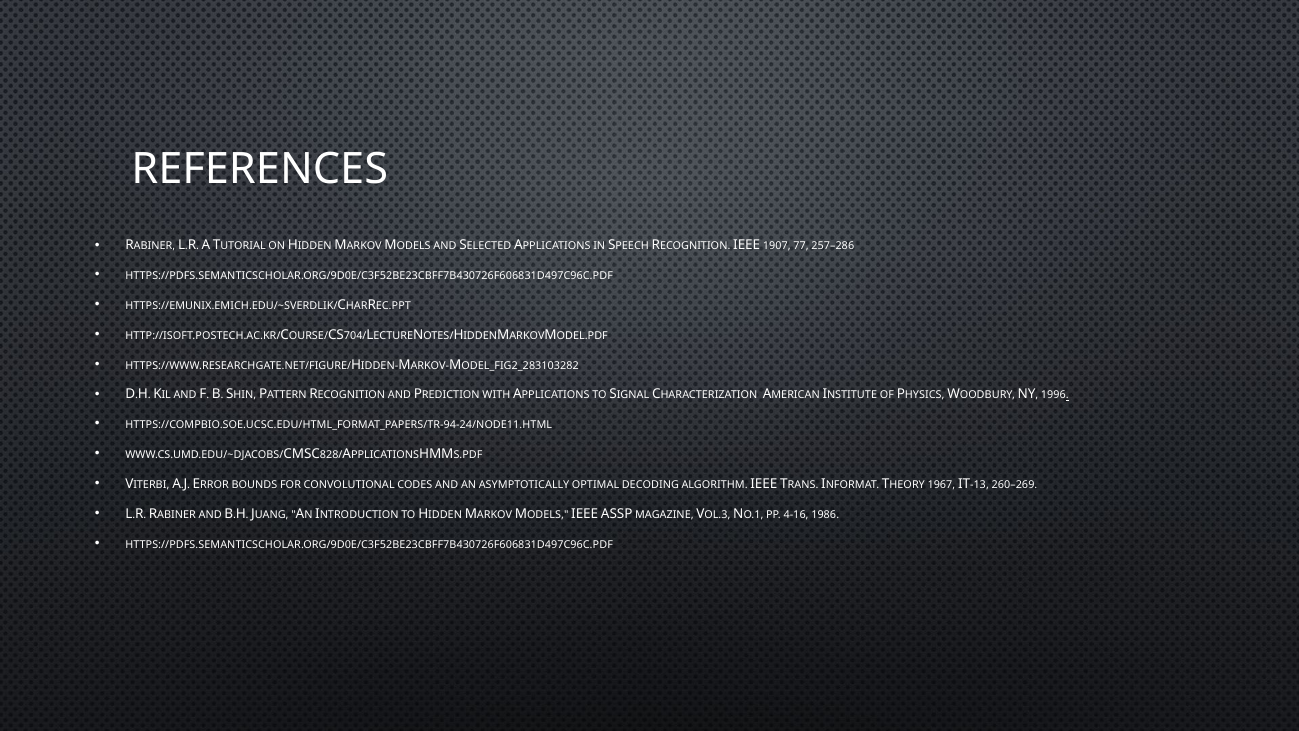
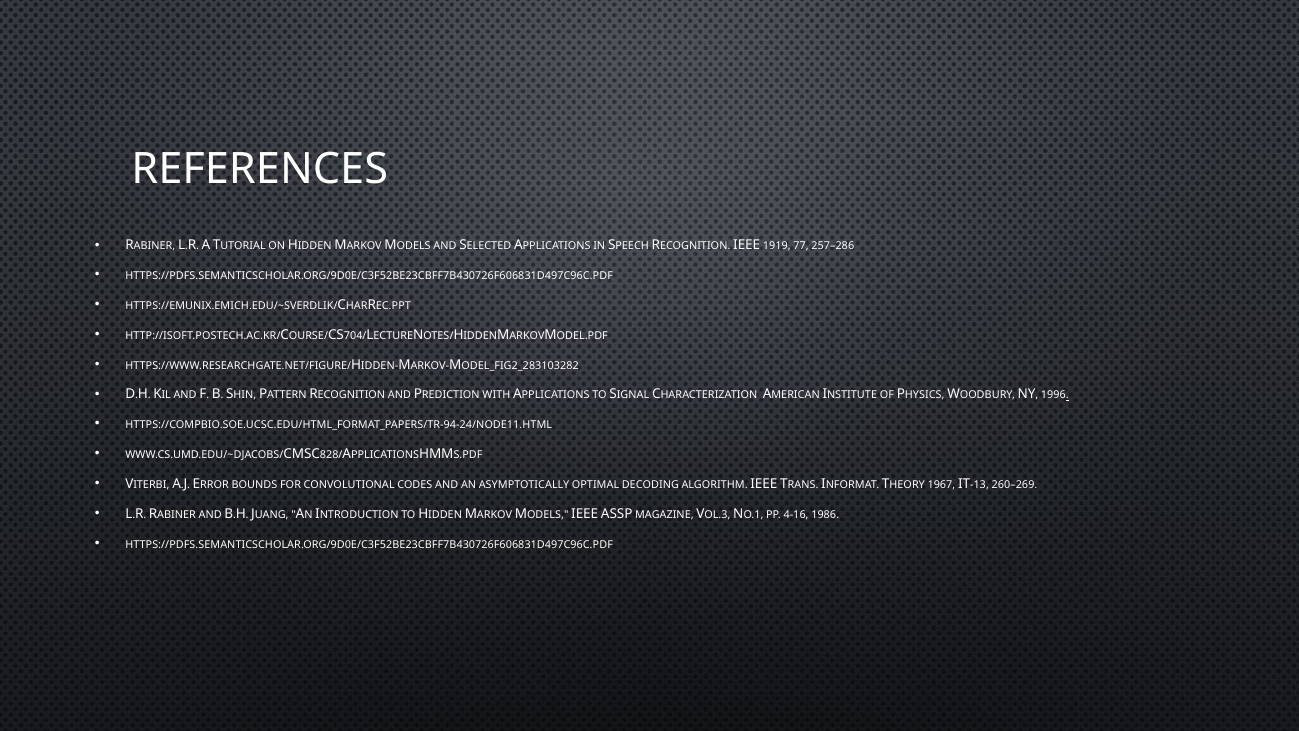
1907: 1907 -> 1919
